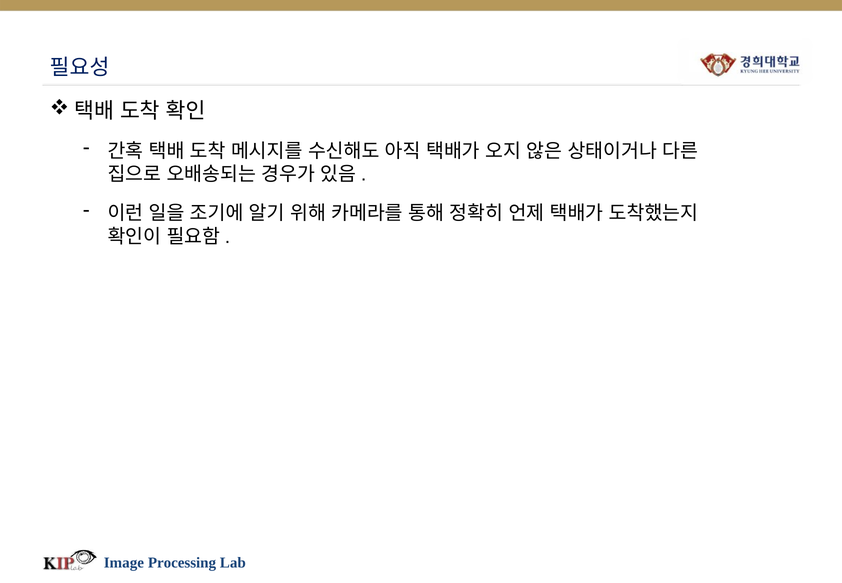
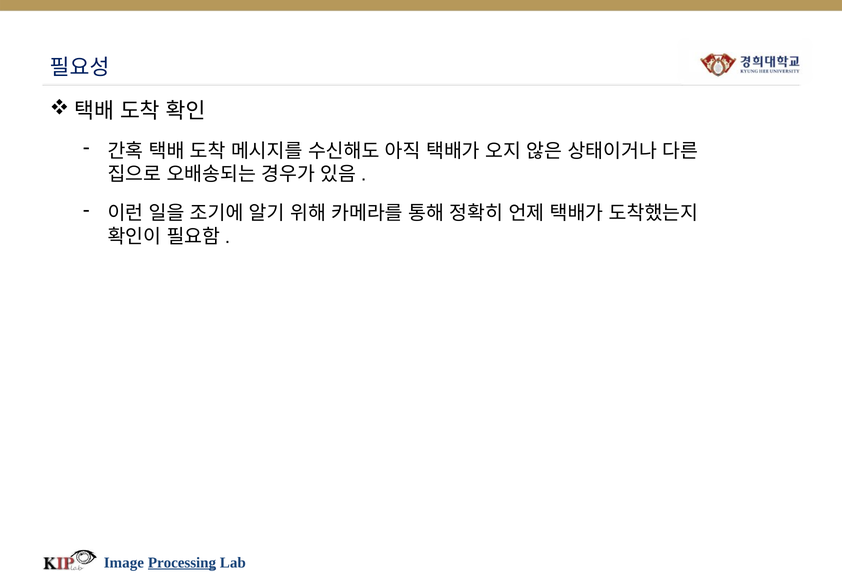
Processing underline: none -> present
